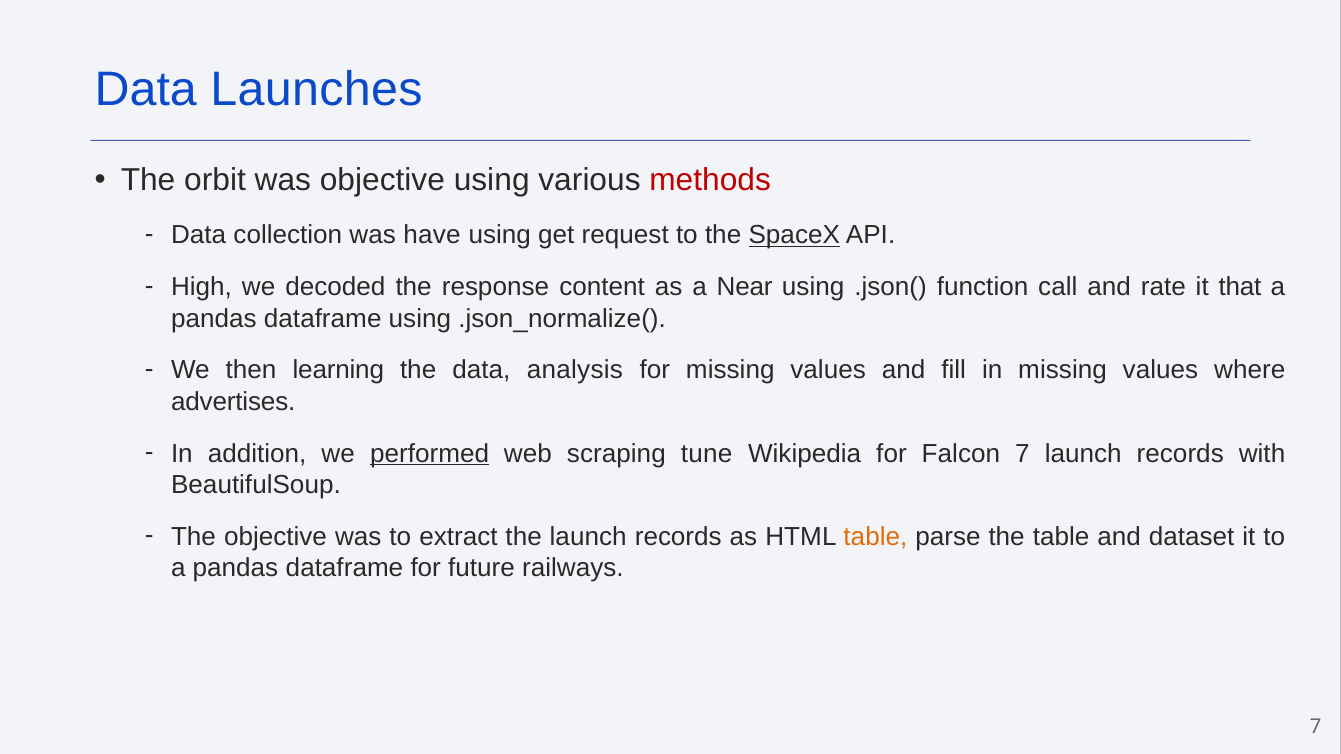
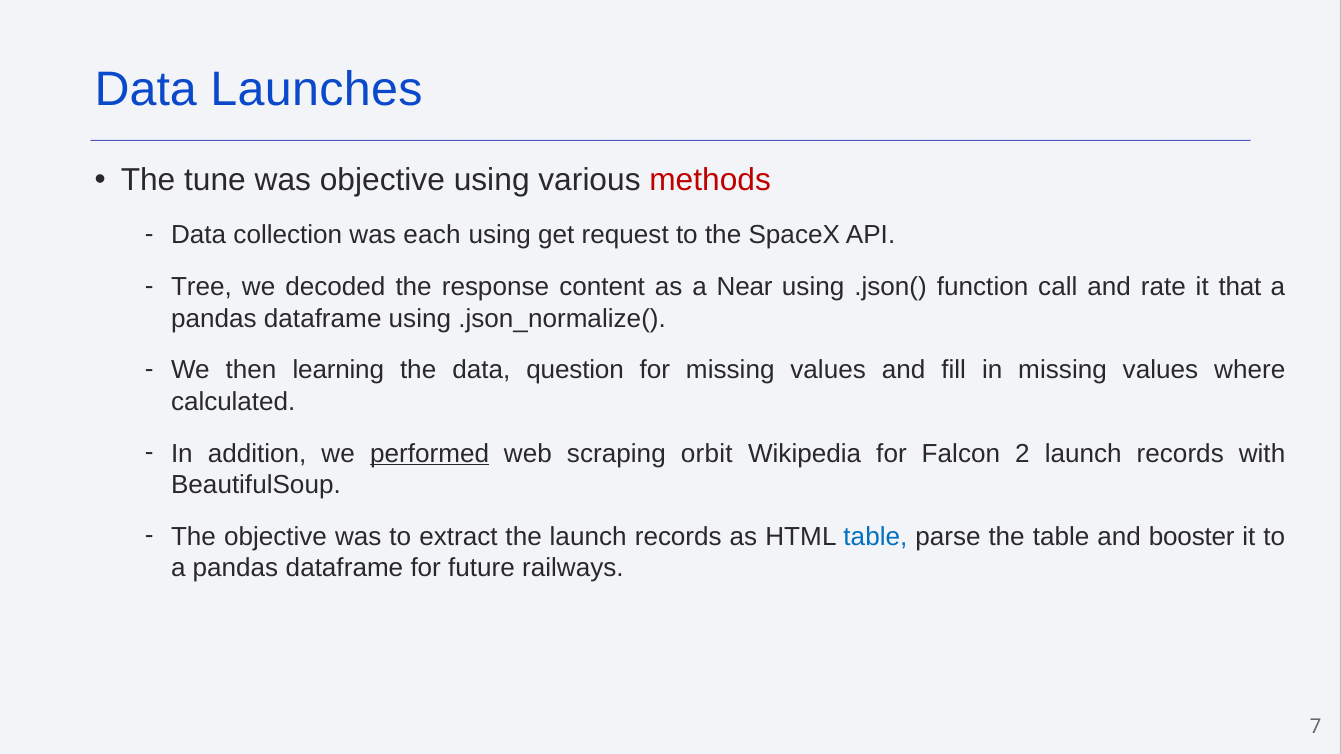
orbit: orbit -> tune
have: have -> each
SpaceX underline: present -> none
High: High -> Tree
analysis: analysis -> question
advertises: advertises -> calculated
tune: tune -> orbit
Falcon 7: 7 -> 2
table at (875, 537) colour: orange -> blue
dataset: dataset -> booster
